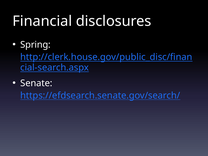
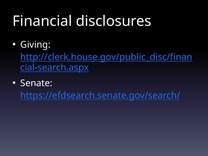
Spring: Spring -> Giving
